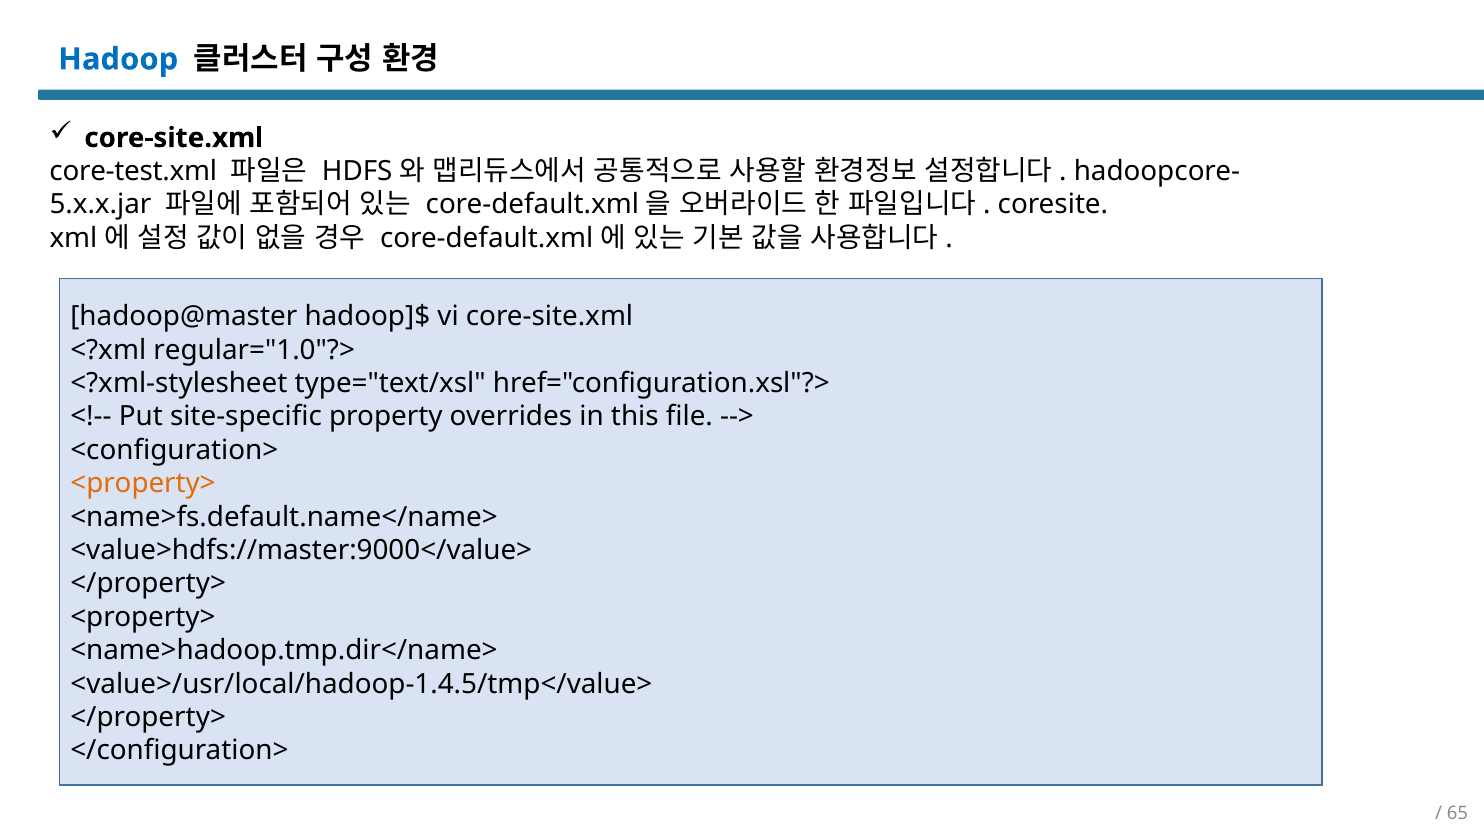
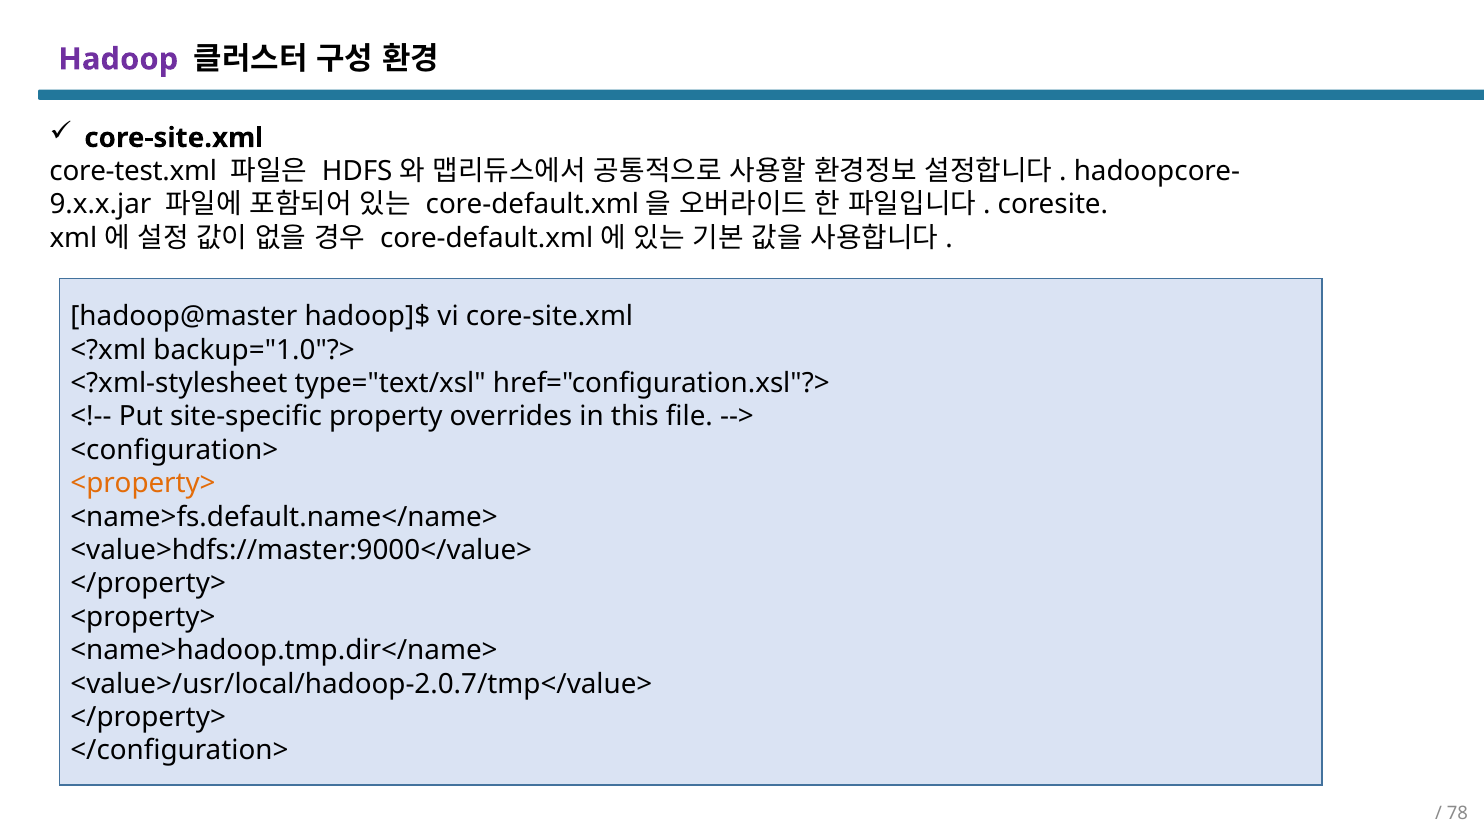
Hadoop colour: blue -> purple
5.x.x.jar: 5.x.x.jar -> 9.x.x.jar
regular="1.0"?>: regular="1.0"?> -> backup="1.0"?>
<value>/usr/local/hadoop-1.4.5/tmp</value>: <value>/usr/local/hadoop-1.4.5/tmp</value> -> <value>/usr/local/hadoop-2.0.7/tmp</value>
65: 65 -> 78
